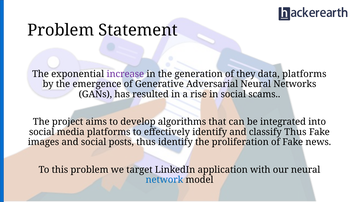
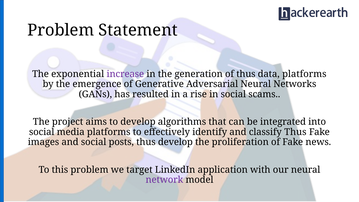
of they: they -> thus
thus identify: identify -> develop
network colour: blue -> purple
